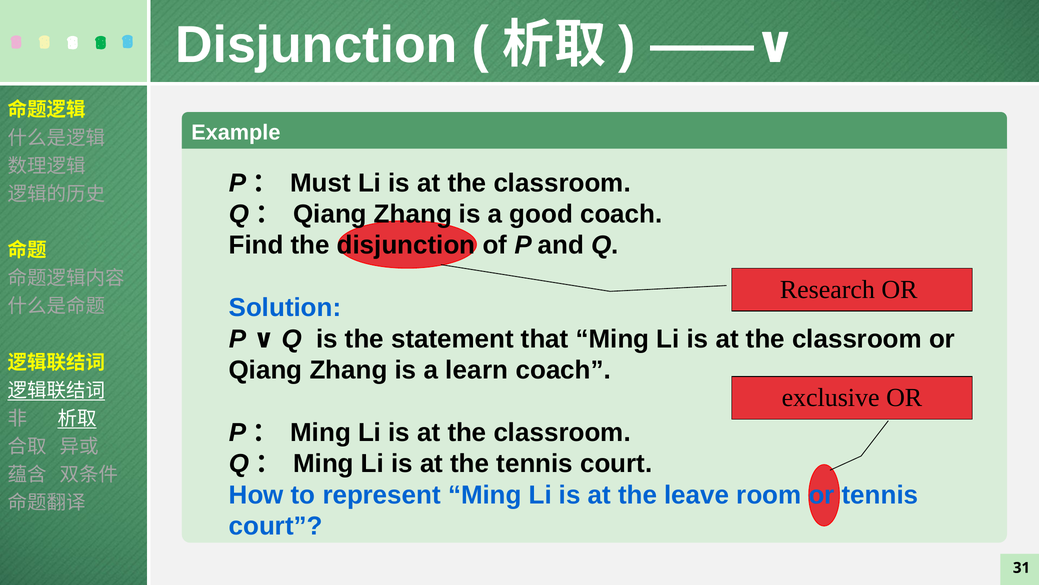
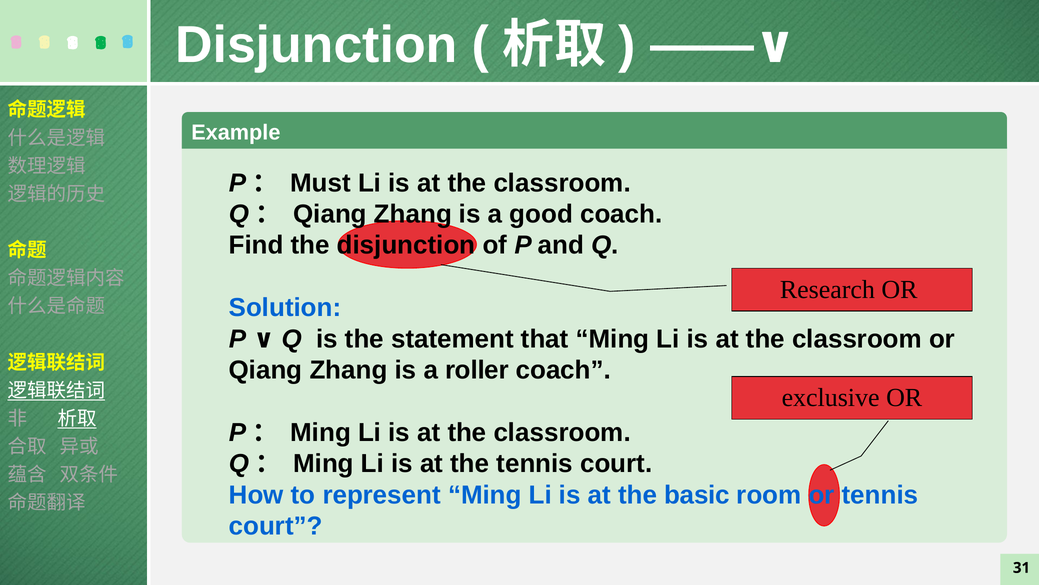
learn: learn -> roller
leave: leave -> basic
